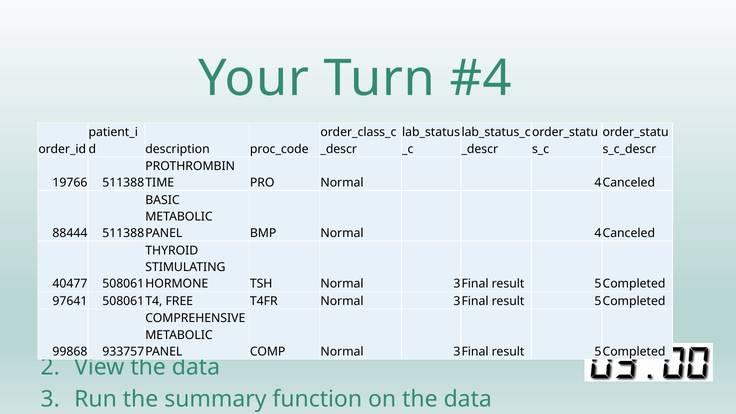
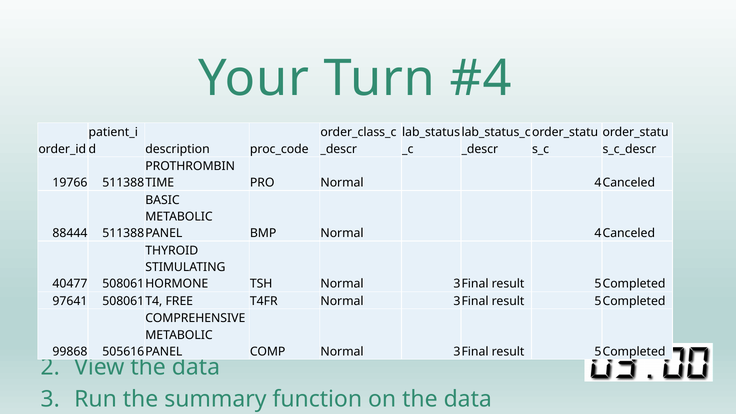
933757: 933757 -> 505616
